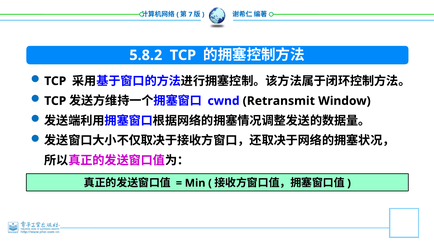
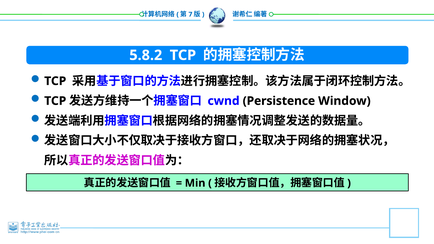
Retransmit: Retransmit -> Persistence
